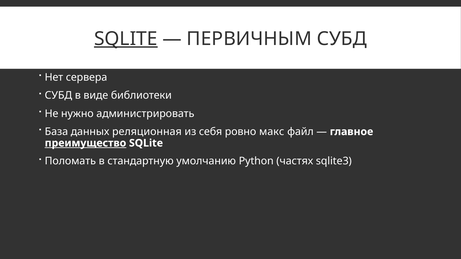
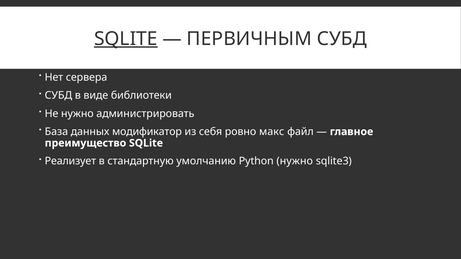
реляционная: реляционная -> модификатор
преимущество underline: present -> none
Поломать: Поломать -> Реализует
Python частях: частях -> нужно
